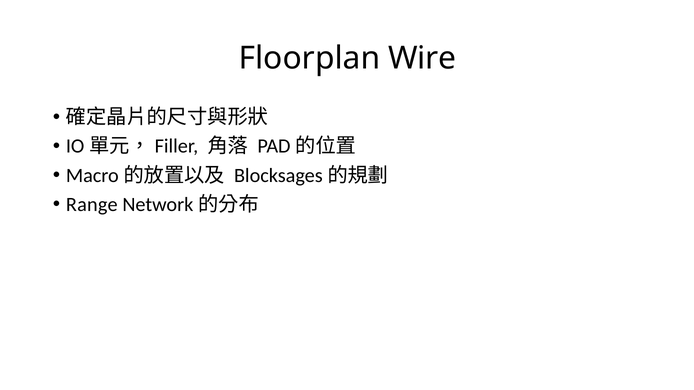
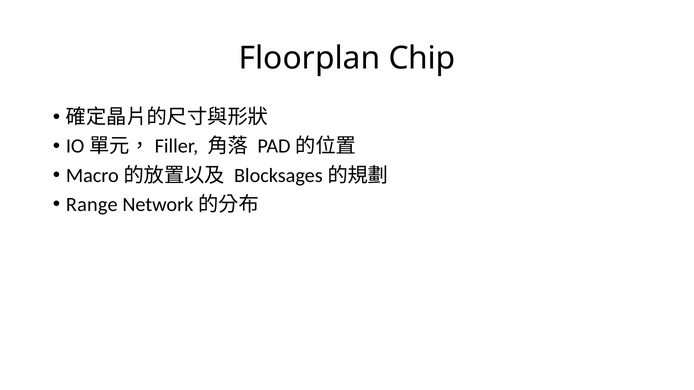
Wire: Wire -> Chip
